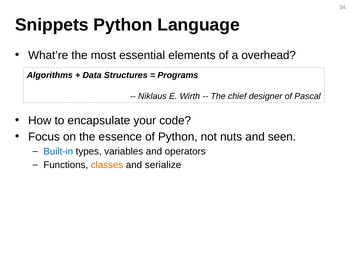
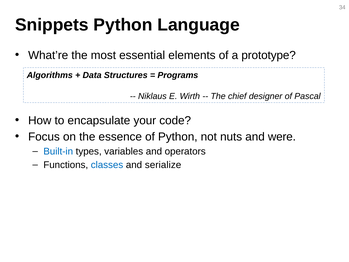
overhead: overhead -> prototype
seen: seen -> were
classes colour: orange -> blue
